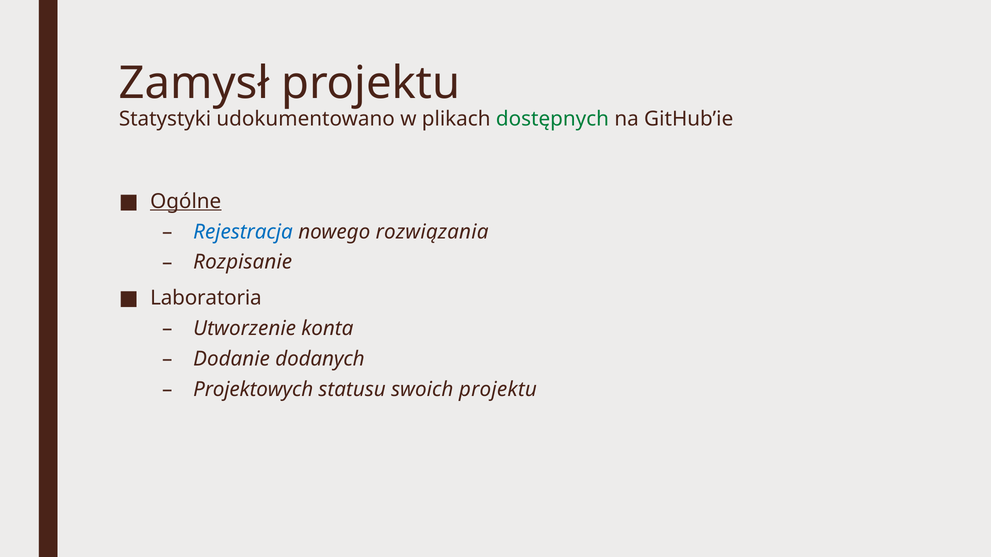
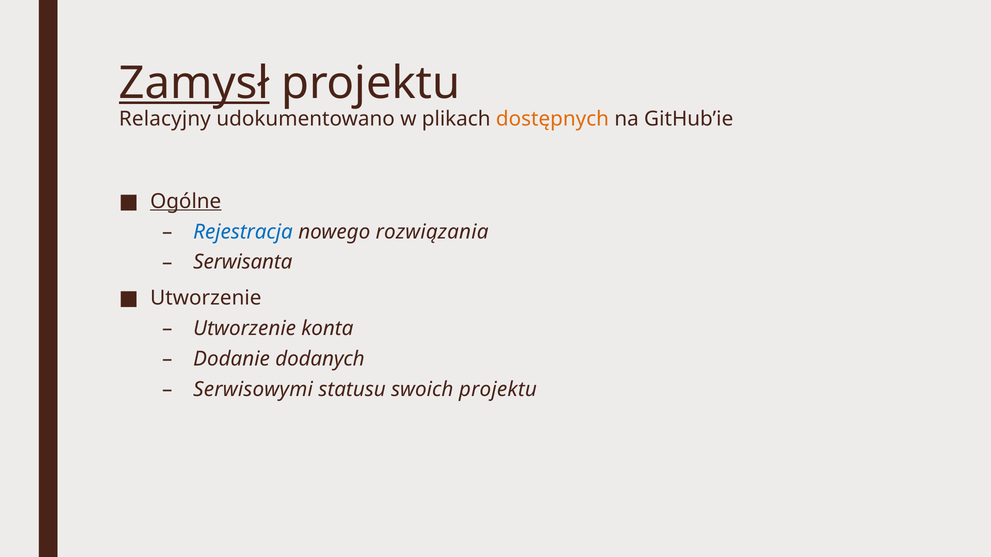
Zamysł underline: none -> present
Statystyki: Statystyki -> Relacyjny
dostępnych colour: green -> orange
Rozpisanie: Rozpisanie -> Serwisanta
Laboratoria at (206, 298): Laboratoria -> Utworzenie
Projektowych: Projektowych -> Serwisowymi
